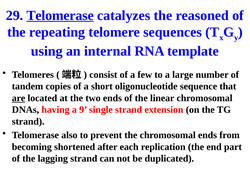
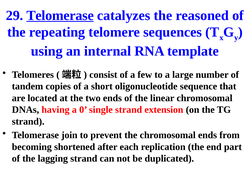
are underline: present -> none
9: 9 -> 0
also: also -> join
